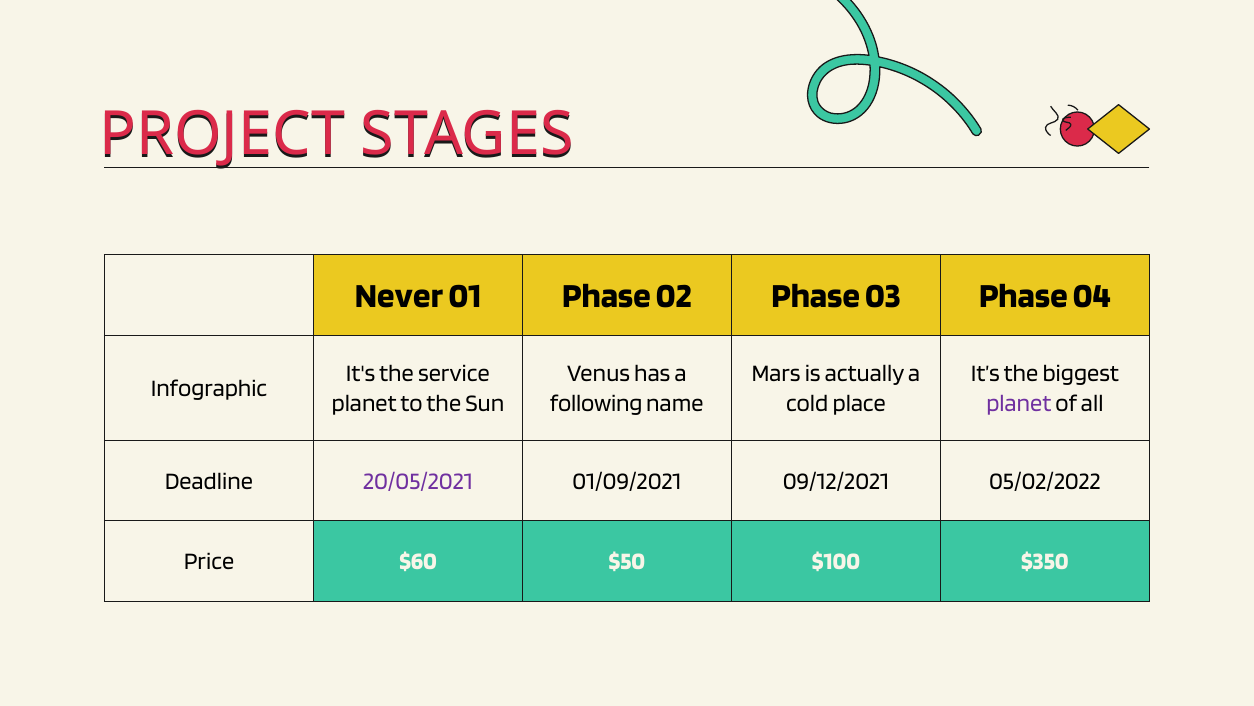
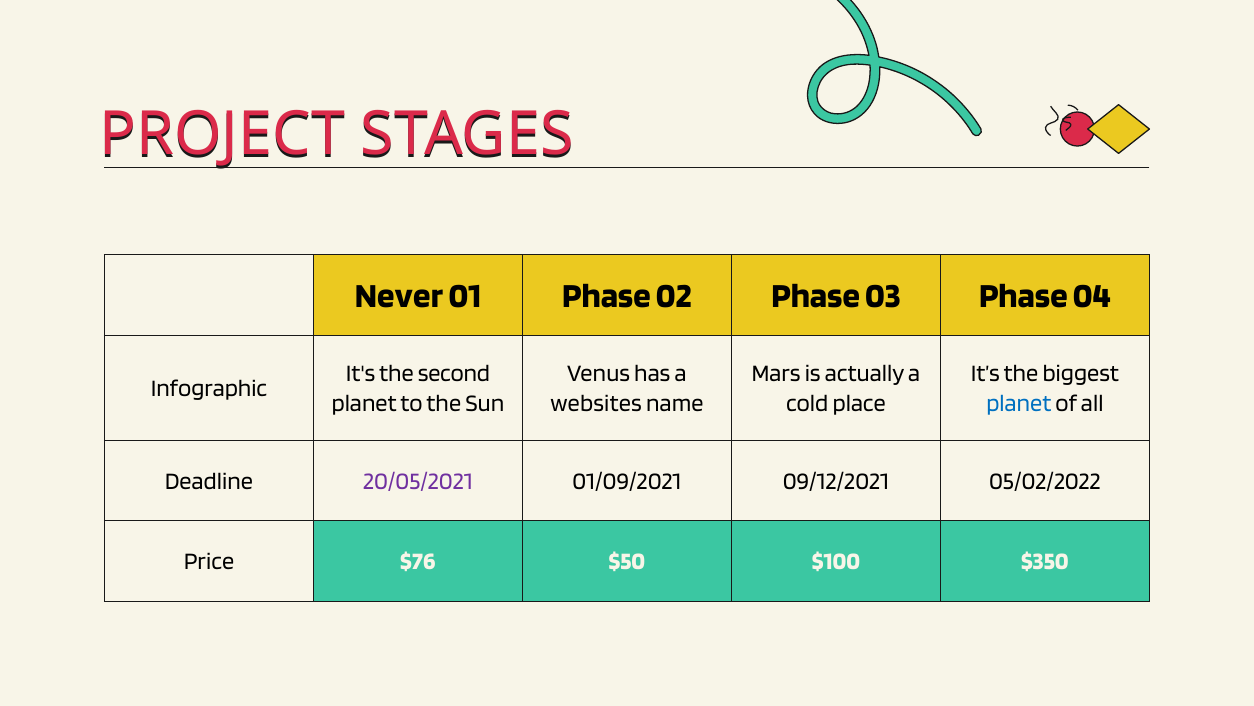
service: service -> second
following: following -> websites
planet at (1019, 403) colour: purple -> blue
$60: $60 -> $76
